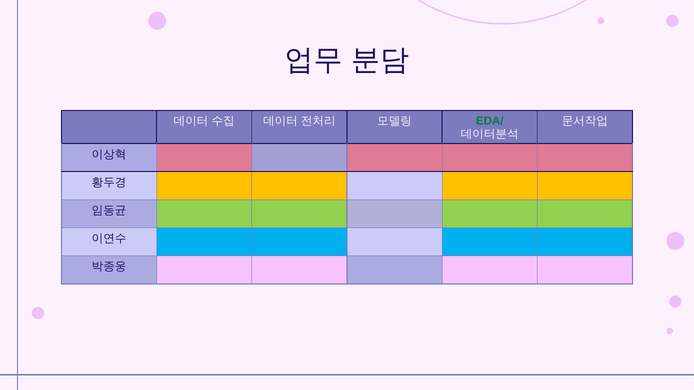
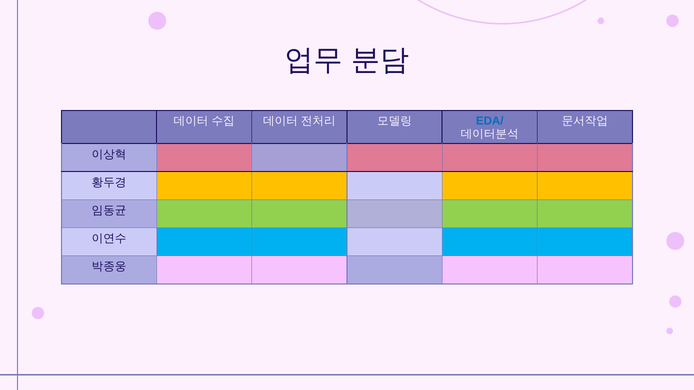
EDA/ colour: green -> blue
